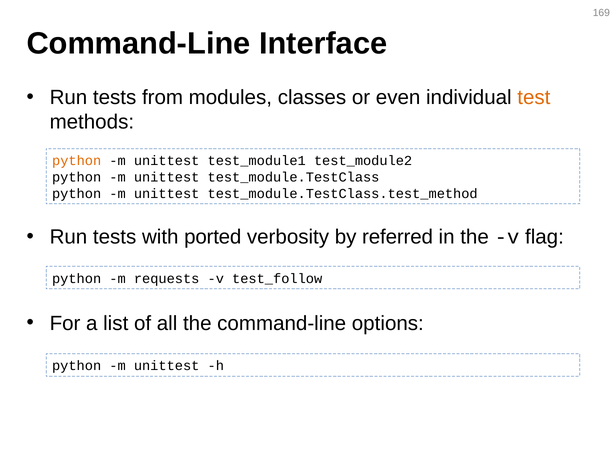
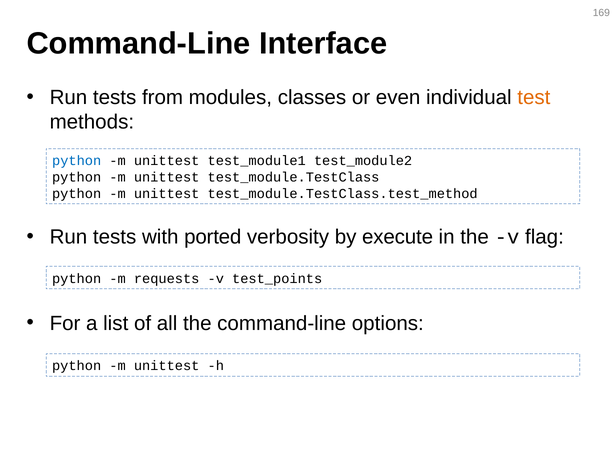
python at (77, 161) colour: orange -> blue
referred: referred -> execute
test_follow: test_follow -> test_points
